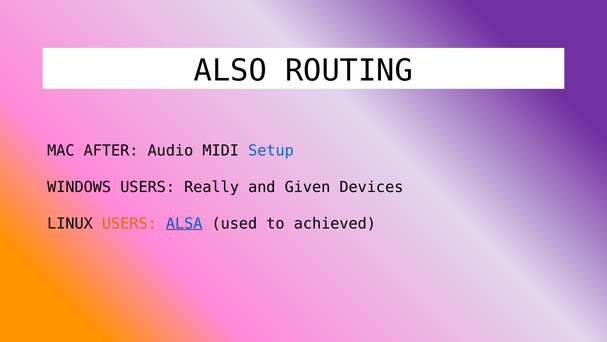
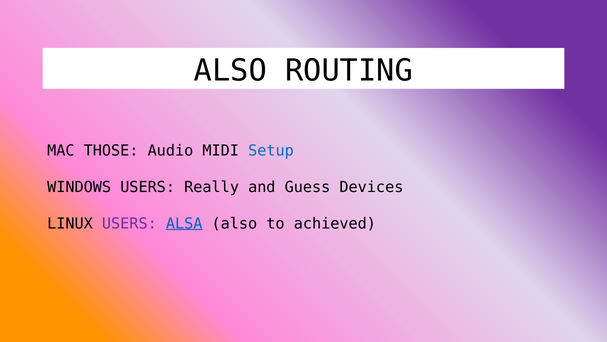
AFTER: AFTER -> THOSE
Given: Given -> Guess
USERS at (129, 223) colour: orange -> purple
ALSA used: used -> also
